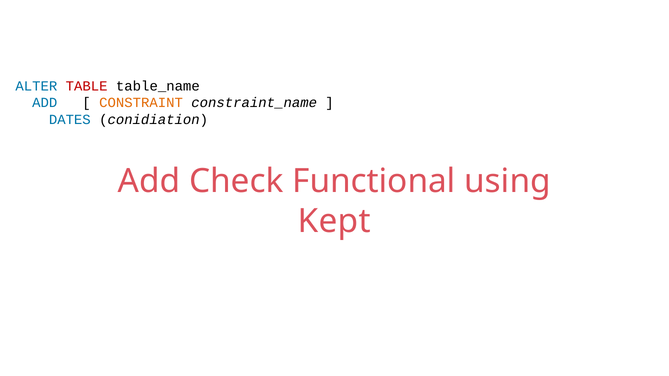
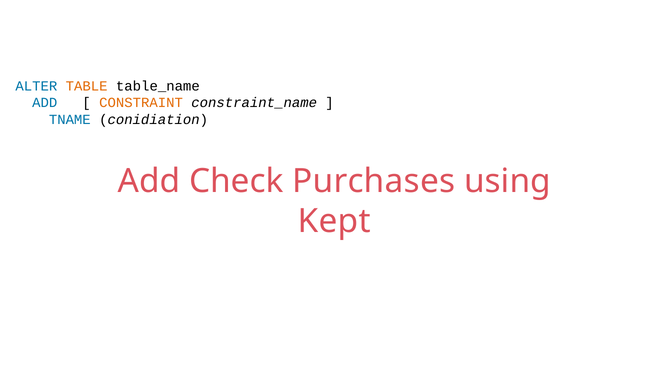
TABLE colour: red -> orange
DATES: DATES -> TNAME
Functional: Functional -> Purchases
